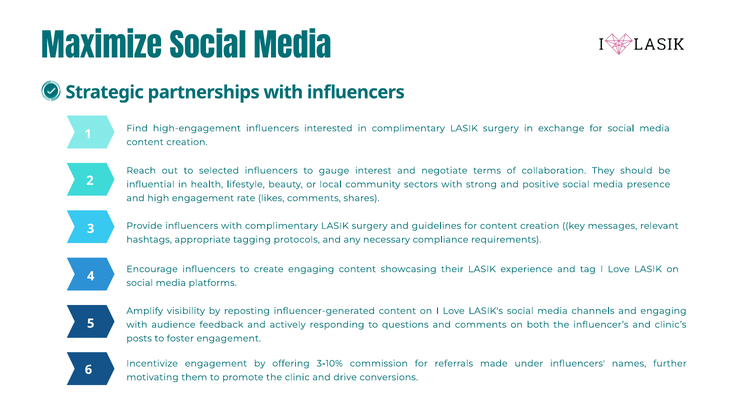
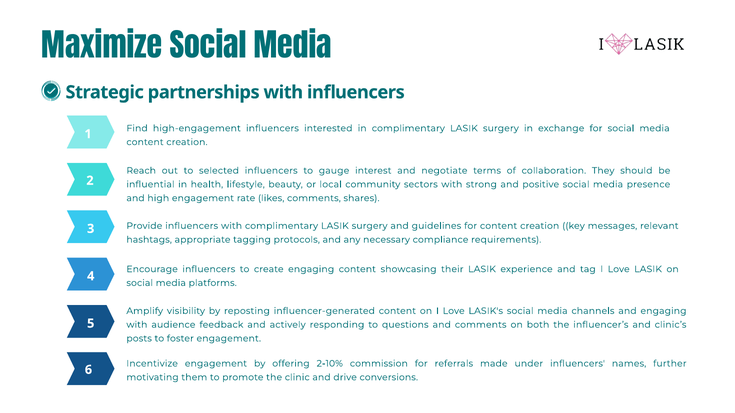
3-10%: 3-10% -> 2-10%
